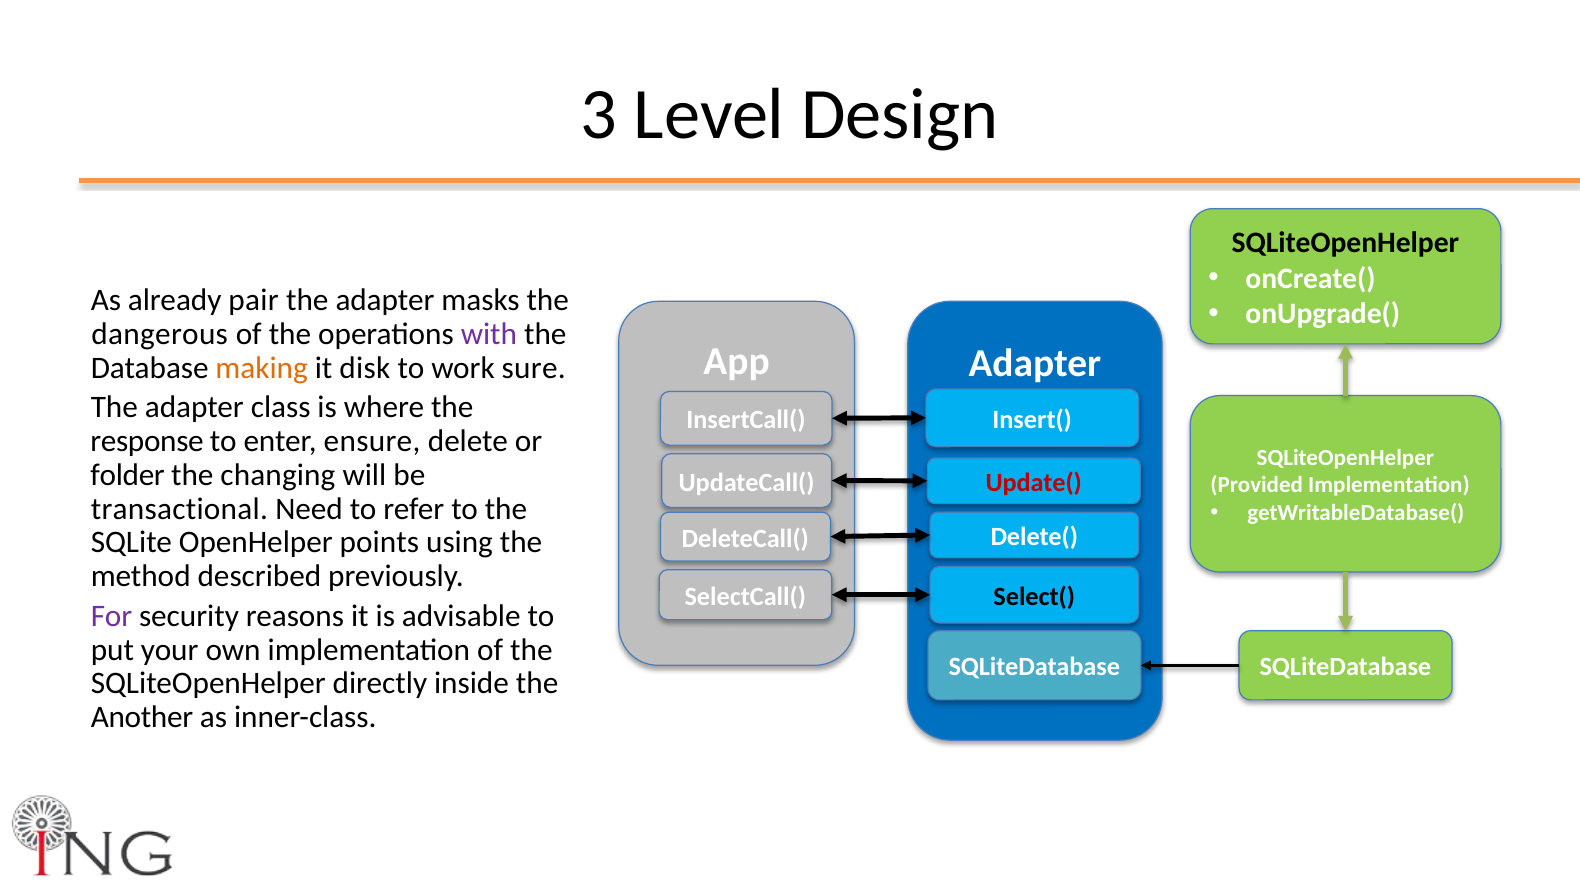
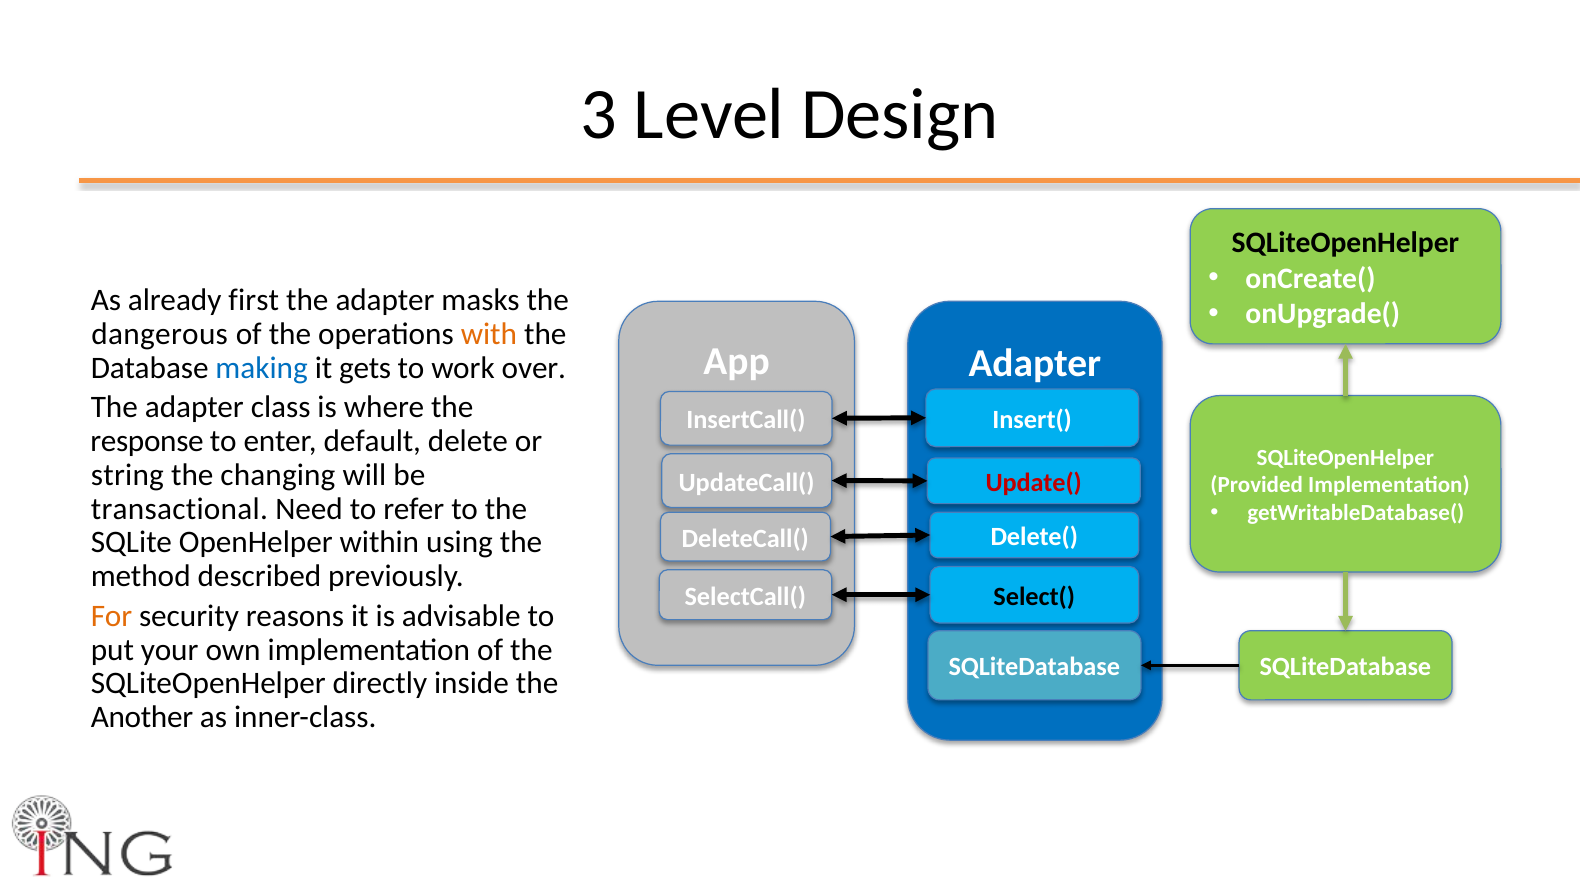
pair: pair -> first
with colour: purple -> orange
making colour: orange -> blue
disk: disk -> gets
sure: sure -> over
ensure: ensure -> default
folder: folder -> string
points: points -> within
For colour: purple -> orange
